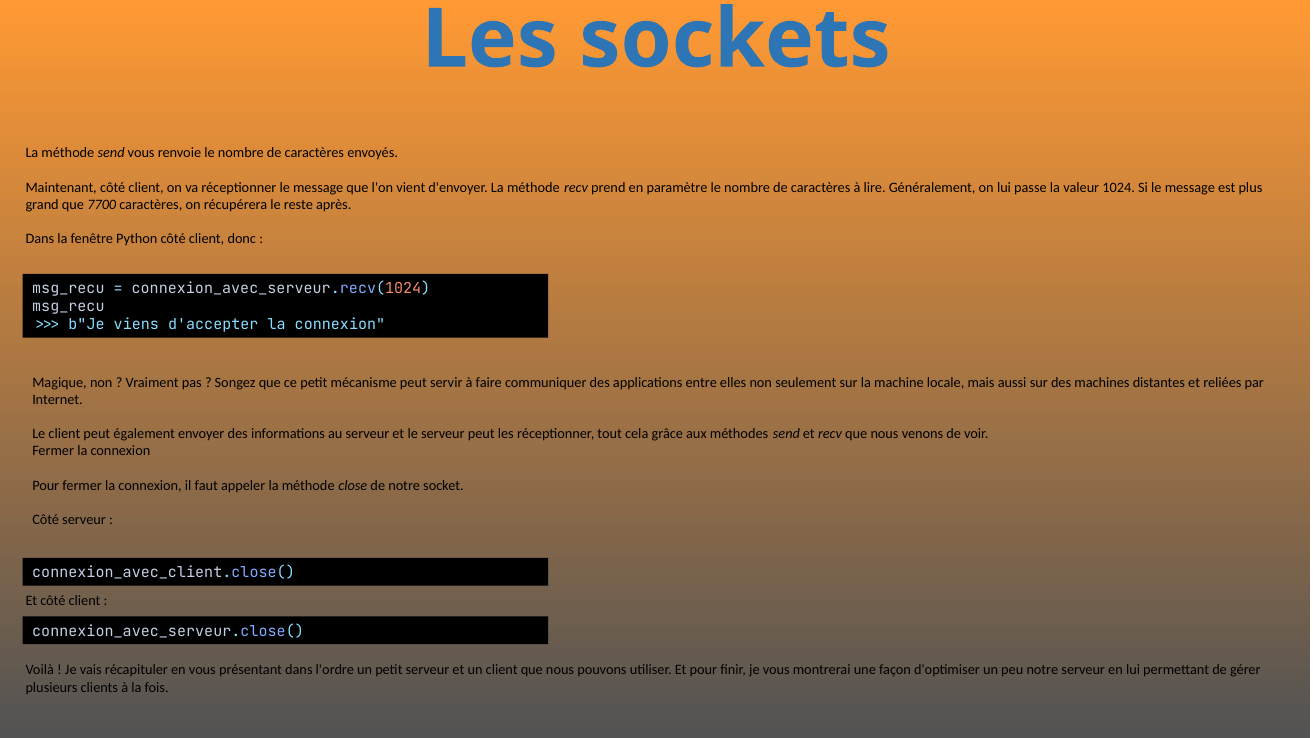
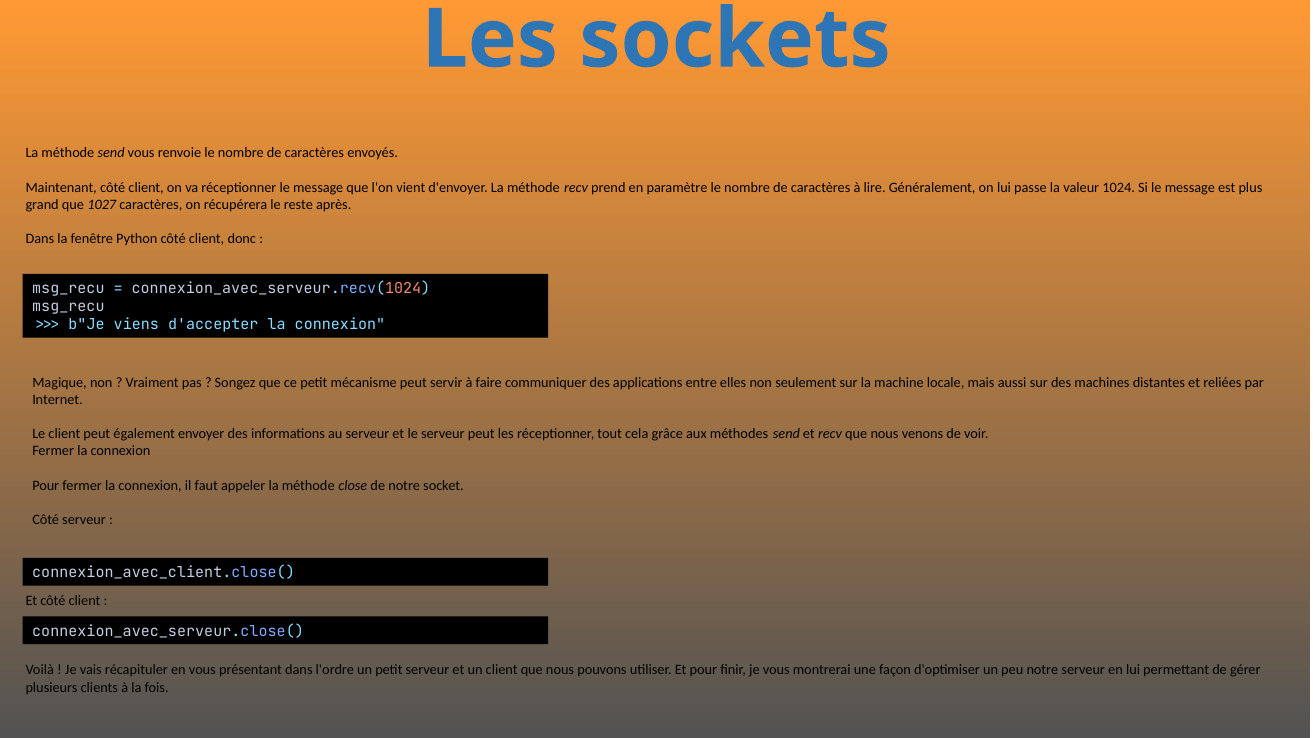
7700: 7700 -> 1027
